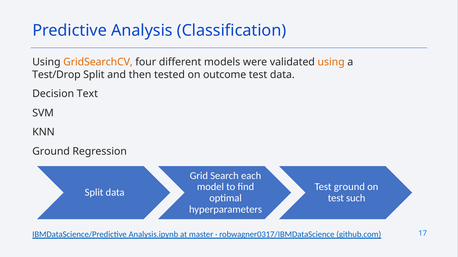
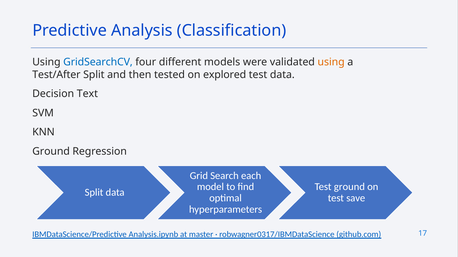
GridSearchCV colour: orange -> blue
Test/Drop: Test/Drop -> Test/After
outcome: outcome -> explored
such: such -> save
